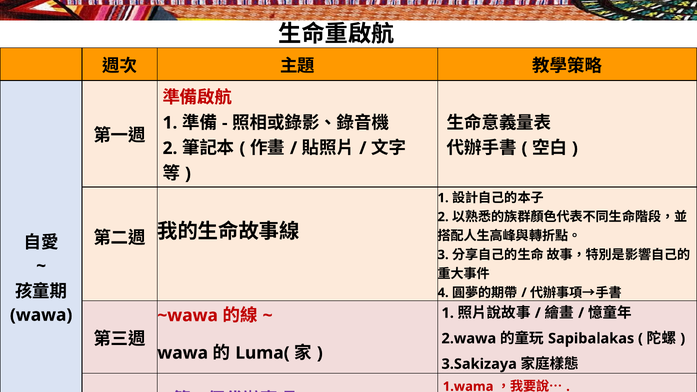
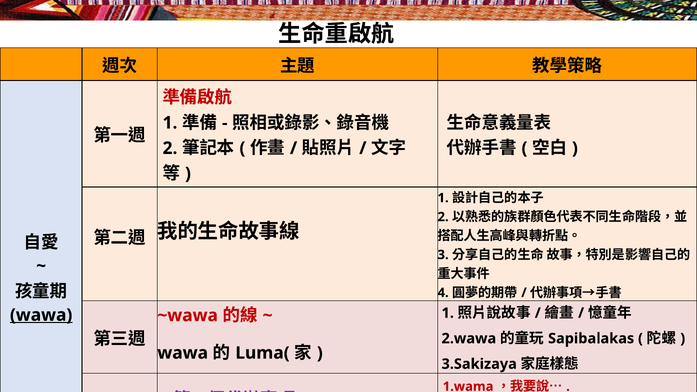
wawa at (41, 315) underline: none -> present
